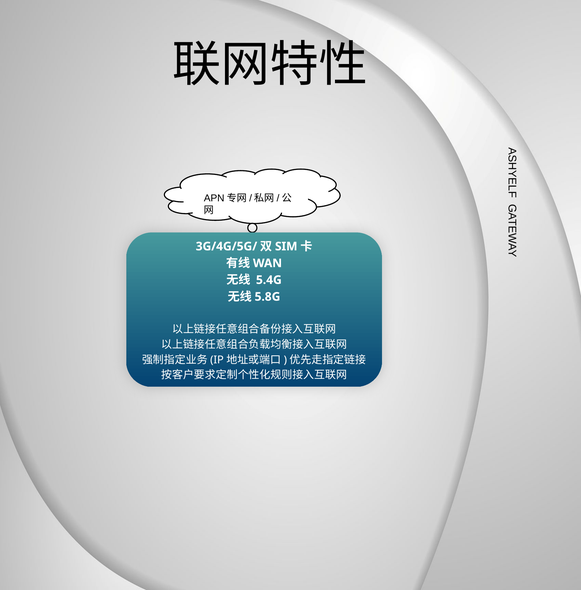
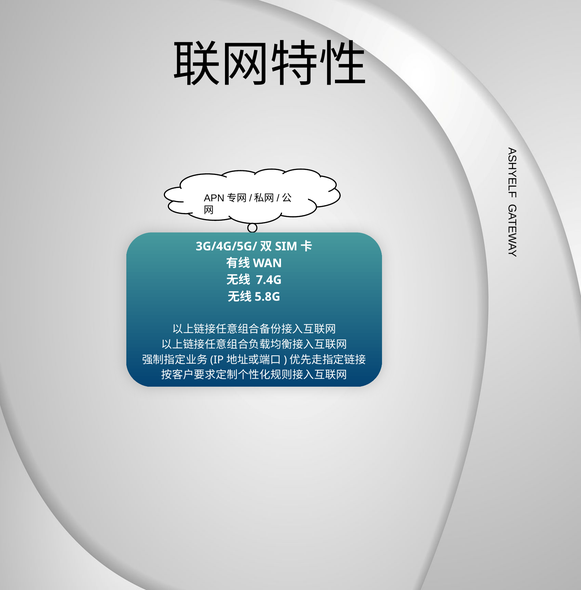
5.4G: 5.4G -> 7.4G
